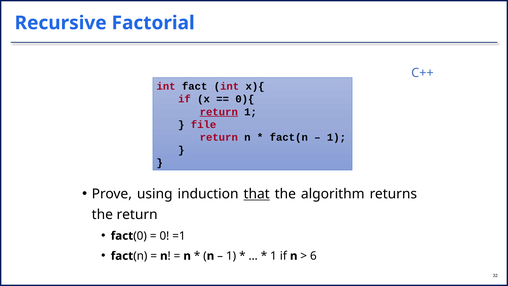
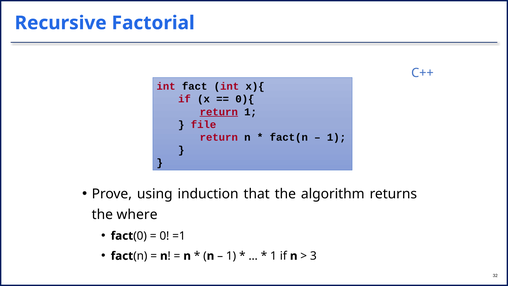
that underline: present -> none
the return: return -> where
6: 6 -> 3
